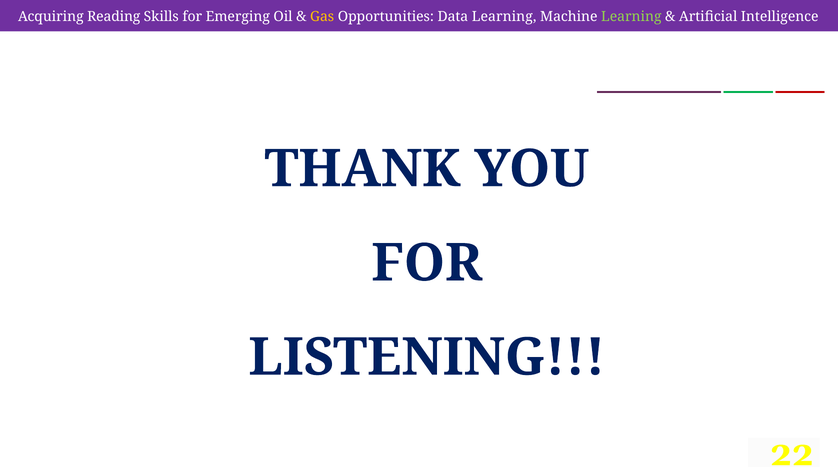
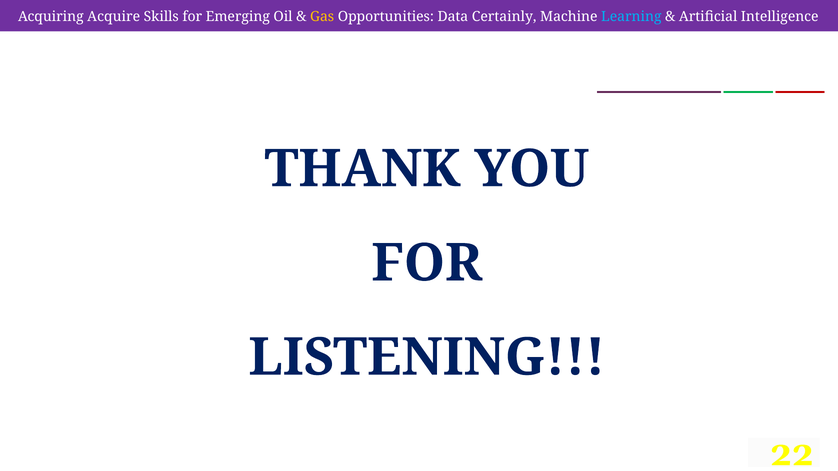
Reading: Reading -> Acquire
Data Learning: Learning -> Certainly
Learning at (631, 17) colour: light green -> light blue
